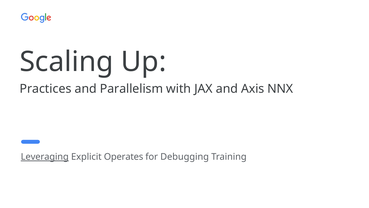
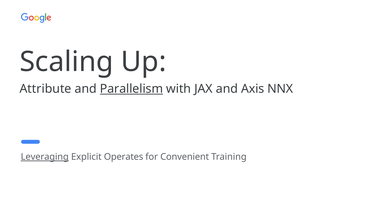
Practices: Practices -> Attribute
Parallelism underline: none -> present
Debugging: Debugging -> Convenient
